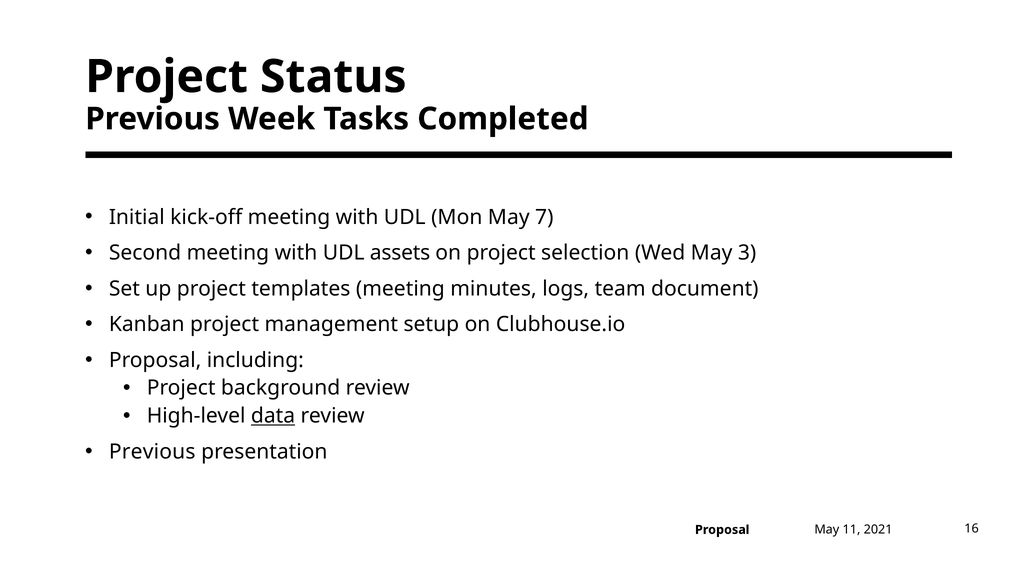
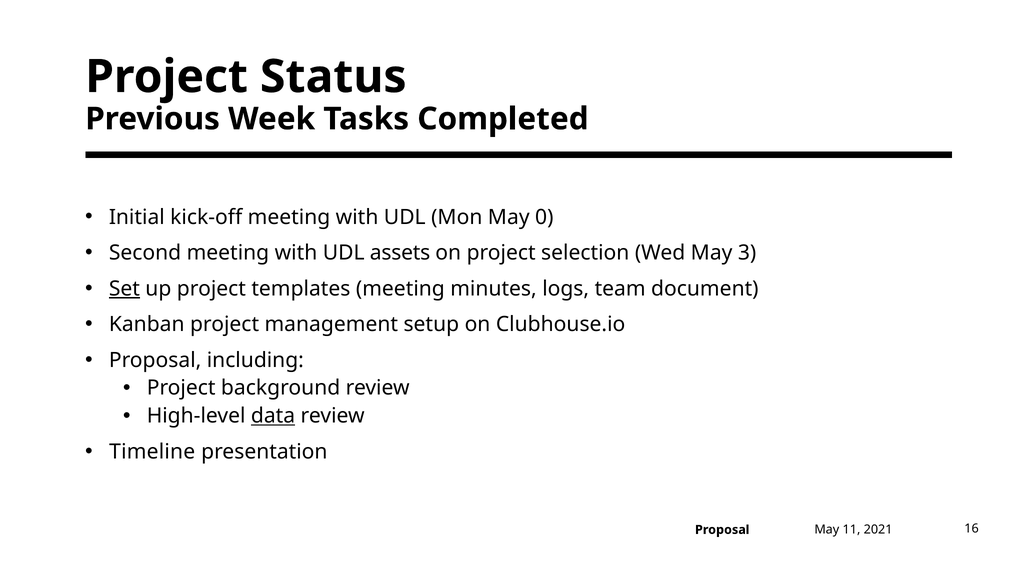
7: 7 -> 0
Set underline: none -> present
Previous at (152, 452): Previous -> Timeline
